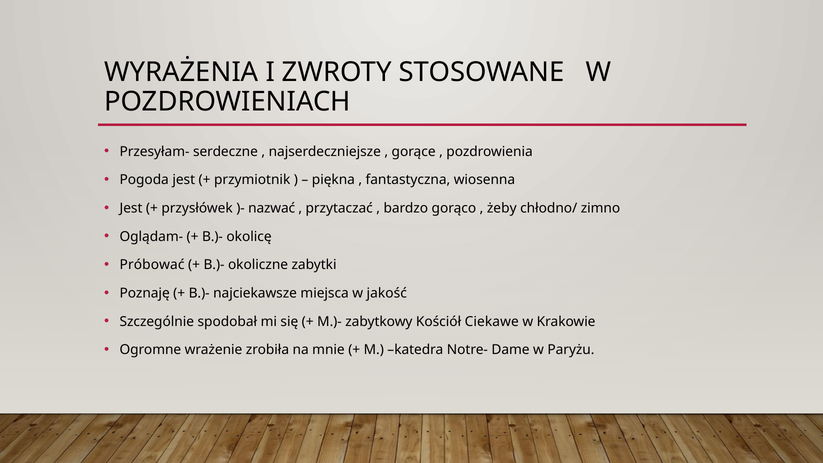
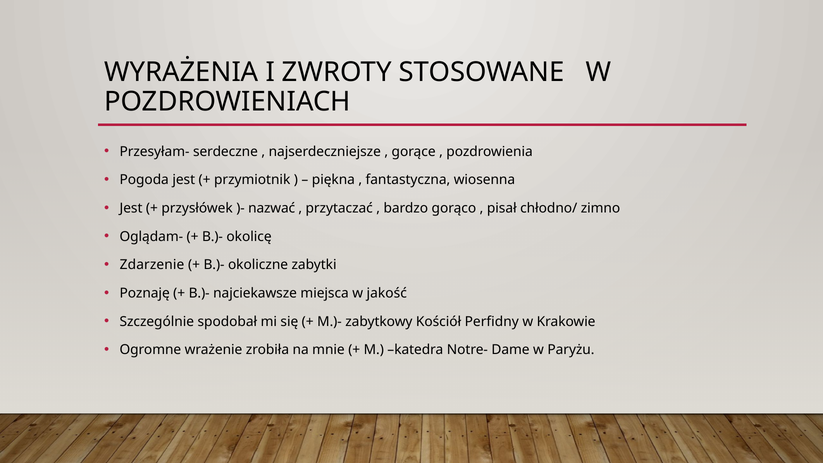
żeby: żeby -> pisał
Próbować: Próbować -> Zdarzenie
Ciekawe: Ciekawe -> Perfidny
